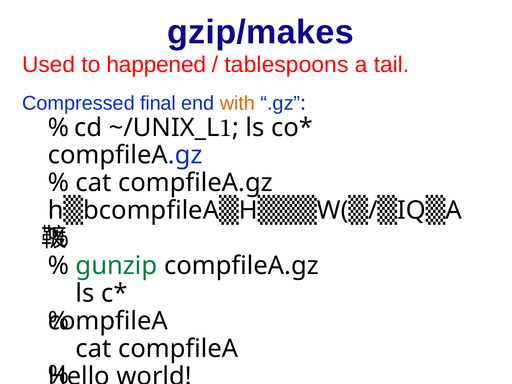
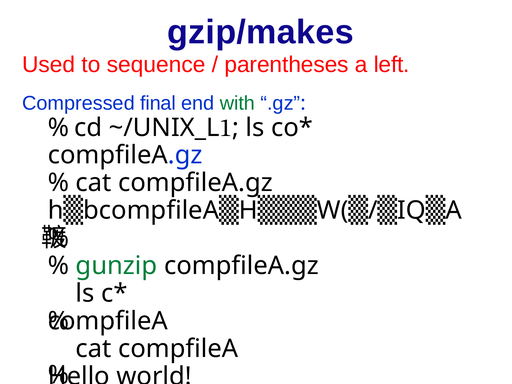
happened: happened -> sequence
tablespoons: tablespoons -> parentheses
tail: tail -> left
with colour: orange -> green
